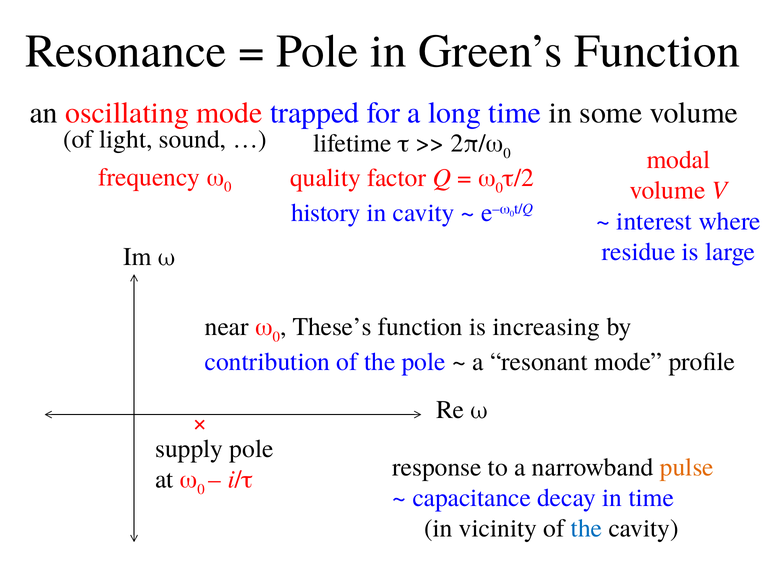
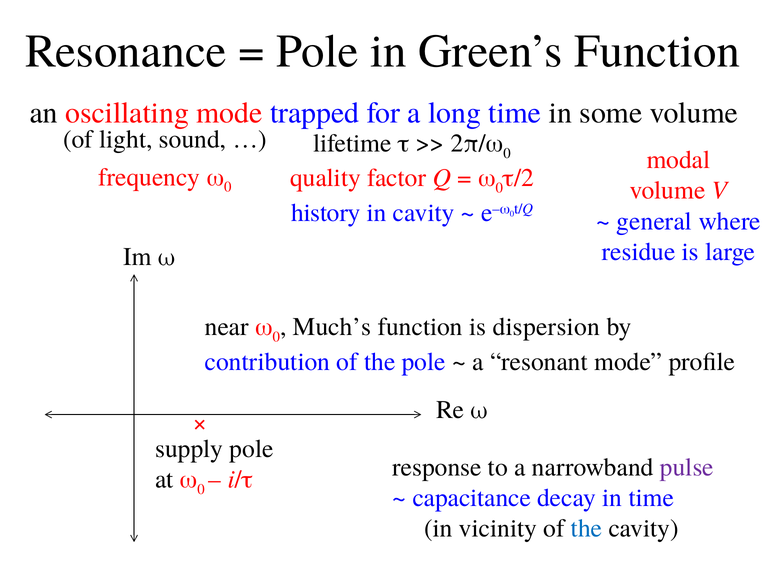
interest: interest -> general
These’s: These’s -> Much’s
increasing: increasing -> dispersion
pulse colour: orange -> purple
